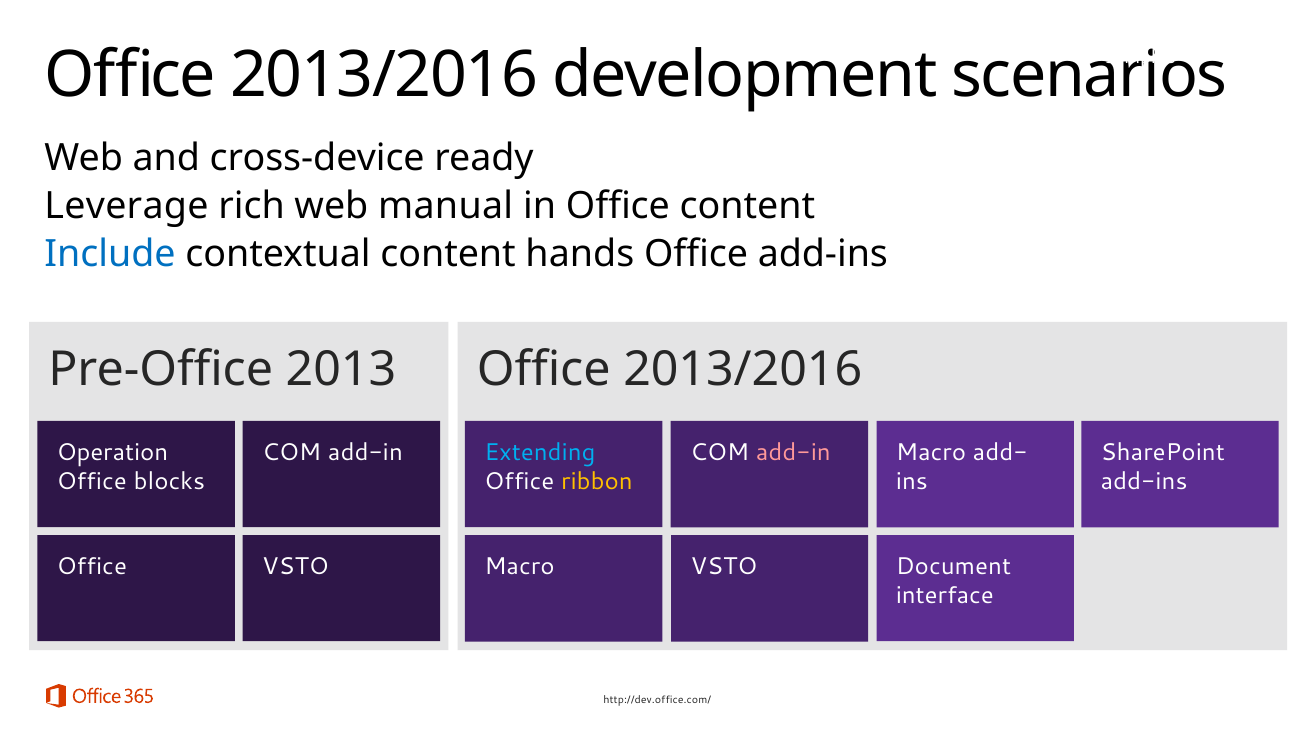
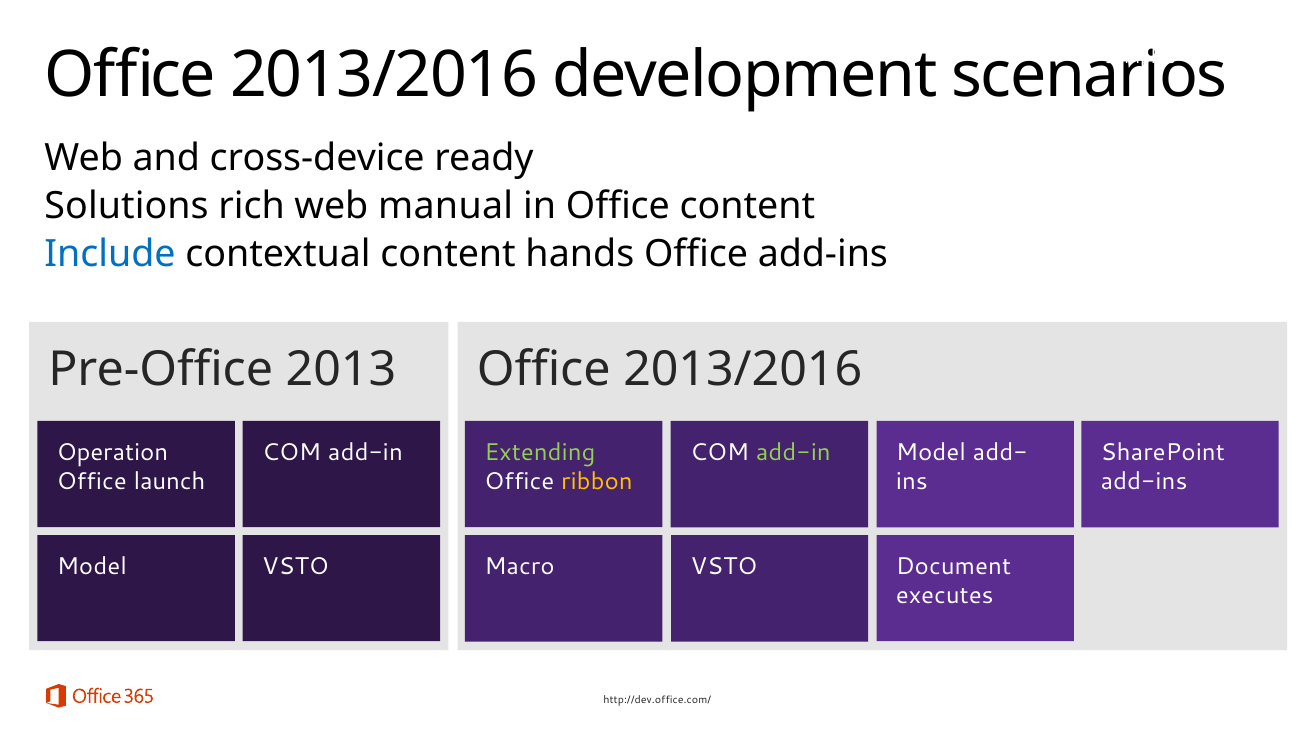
Leverage: Leverage -> Solutions
Extending colour: light blue -> light green
add-in at (793, 453) colour: pink -> light green
Macro at (931, 453): Macro -> Model
blocks: blocks -> launch
Office at (92, 567): Office -> Model
interface: interface -> executes
